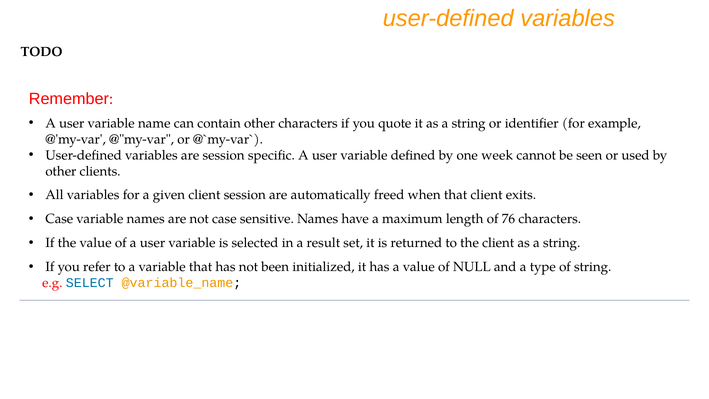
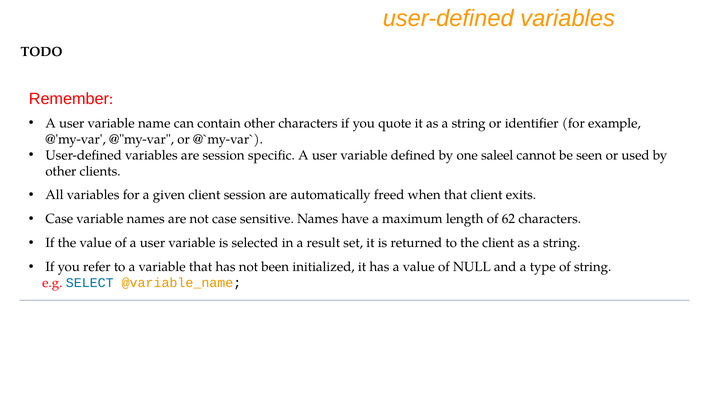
week: week -> saleel
76: 76 -> 62
